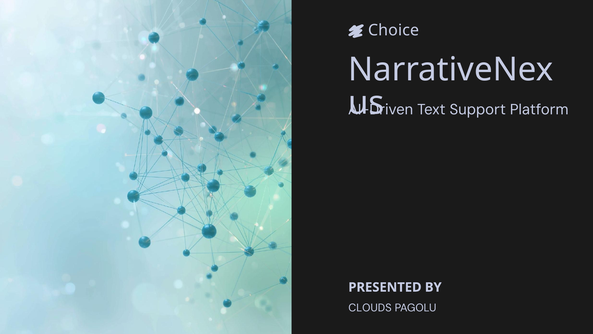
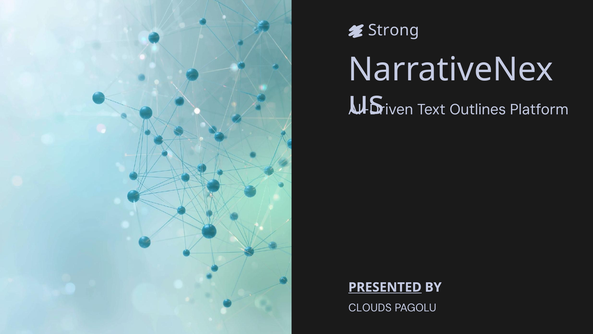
Choice: Choice -> Strong
Support: Support -> Outlines
PRESENTED underline: none -> present
